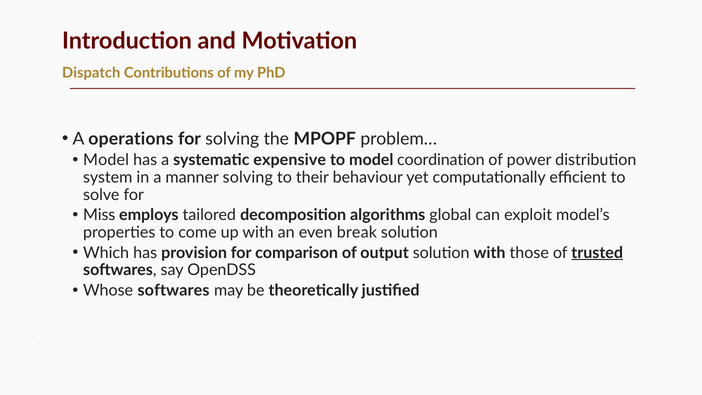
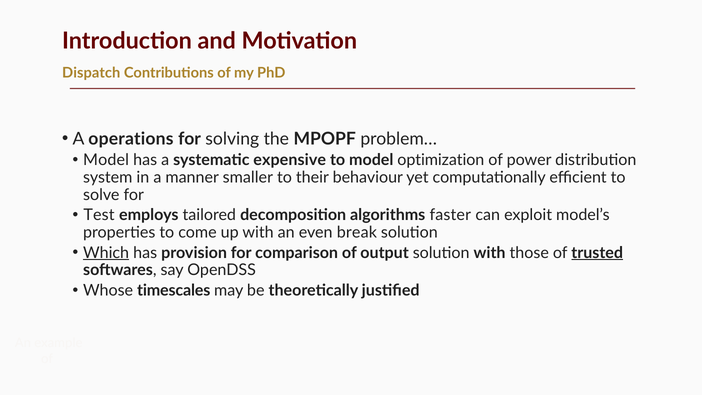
coordination: coordination -> optimization
manner solving: solving -> smaller
Miss: Miss -> Test
global: global -> faster
Which underline: none -> present
Whose softwares: softwares -> timescales
